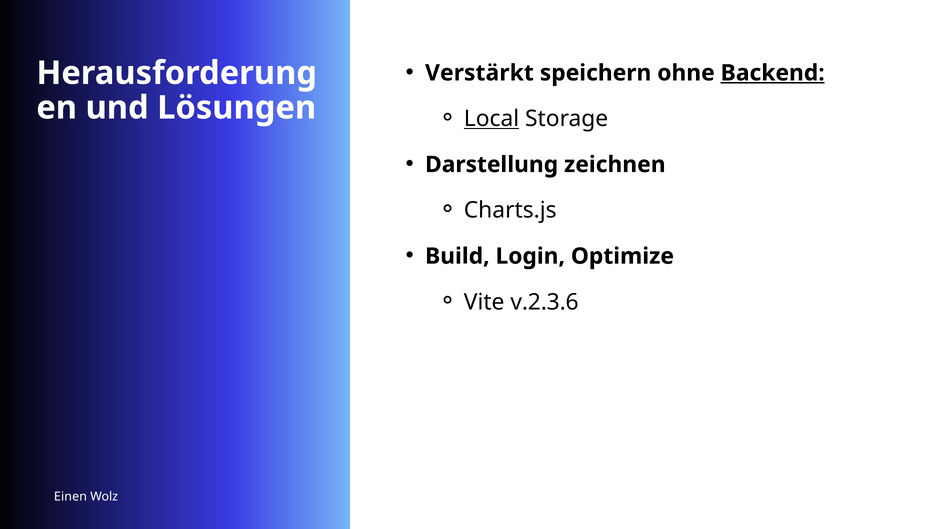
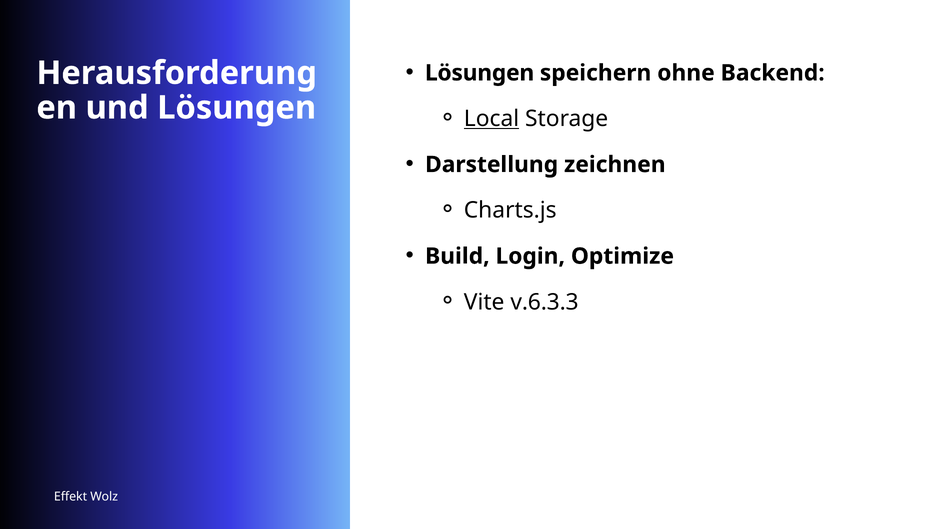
Verstärkt at (479, 73): Verstärkt -> Lösungen
Backend underline: present -> none
v.2.3.6: v.2.3.6 -> v.6.3.3
Einen: Einen -> Effekt
